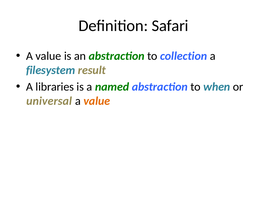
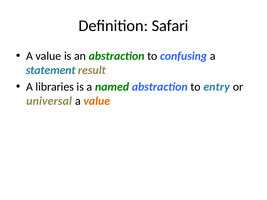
collection: collection -> confusing
filesystem: filesystem -> statement
when: when -> entry
